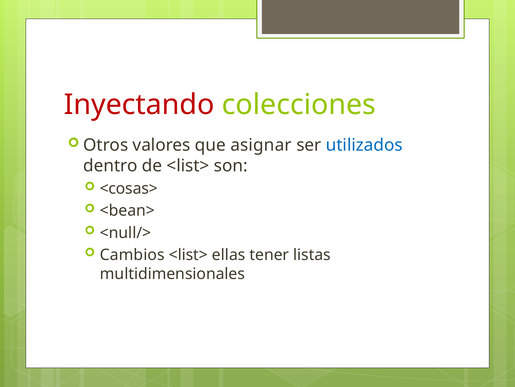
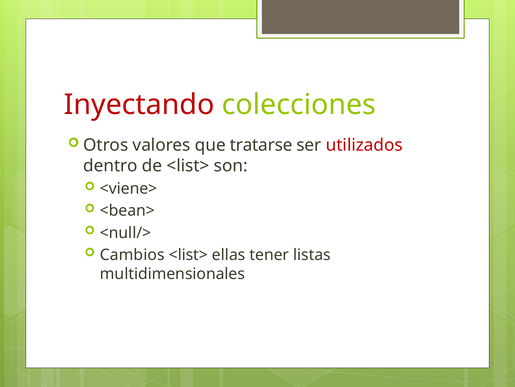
asignar: asignar -> tratarse
utilizados colour: blue -> red
<cosas>: <cosas> -> <viene>
